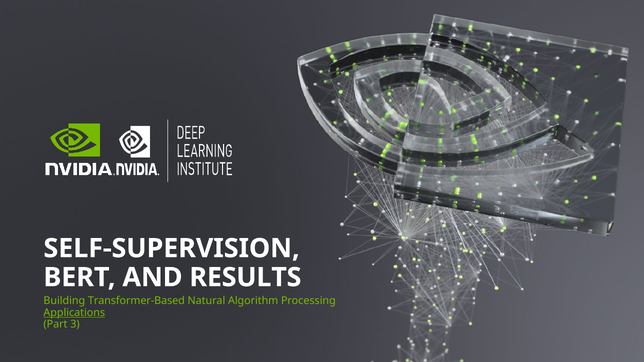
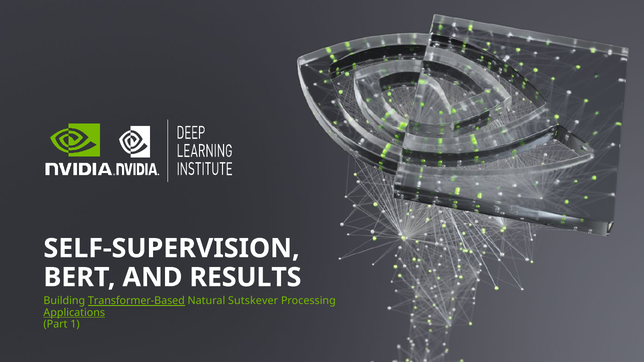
Transformer-Based underline: none -> present
Algorithm: Algorithm -> Sutskever
3: 3 -> 1
